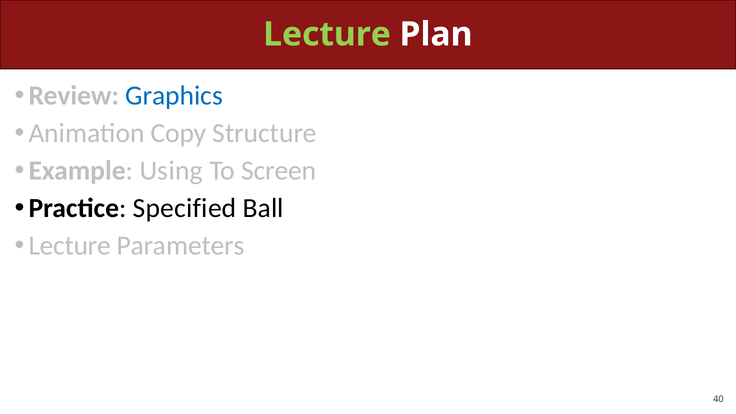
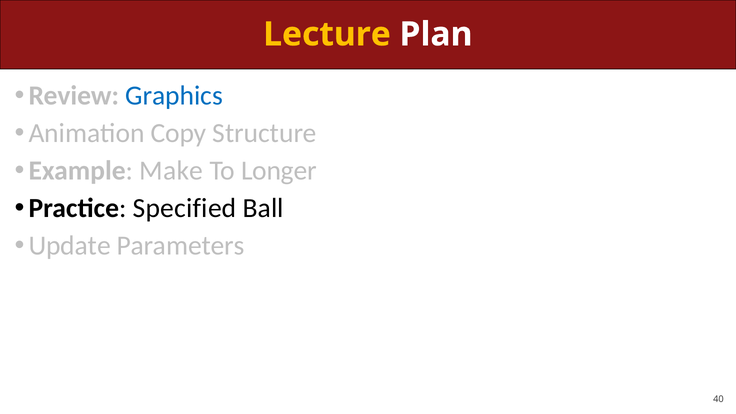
Lecture at (327, 34) colour: light green -> yellow
Using: Using -> Make
Screen: Screen -> Longer
Lecture at (70, 246): Lecture -> Update
